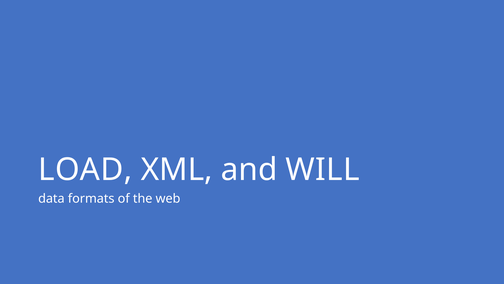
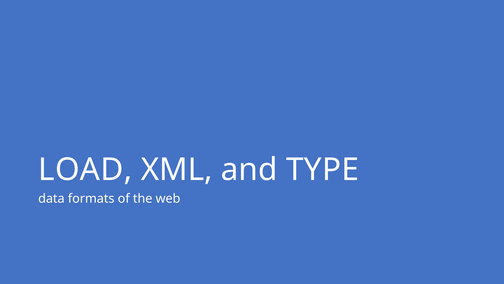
WILL: WILL -> TYPE
